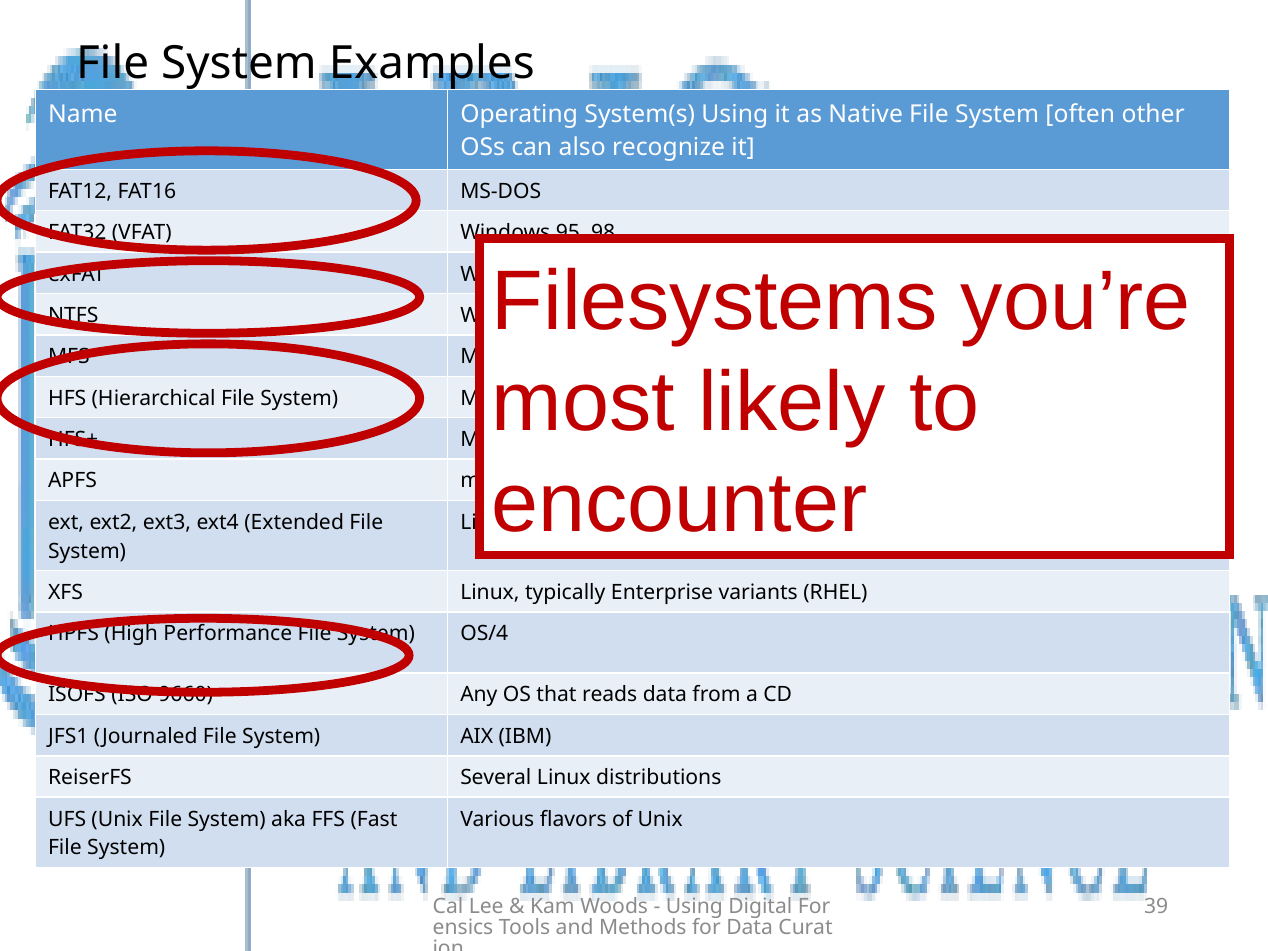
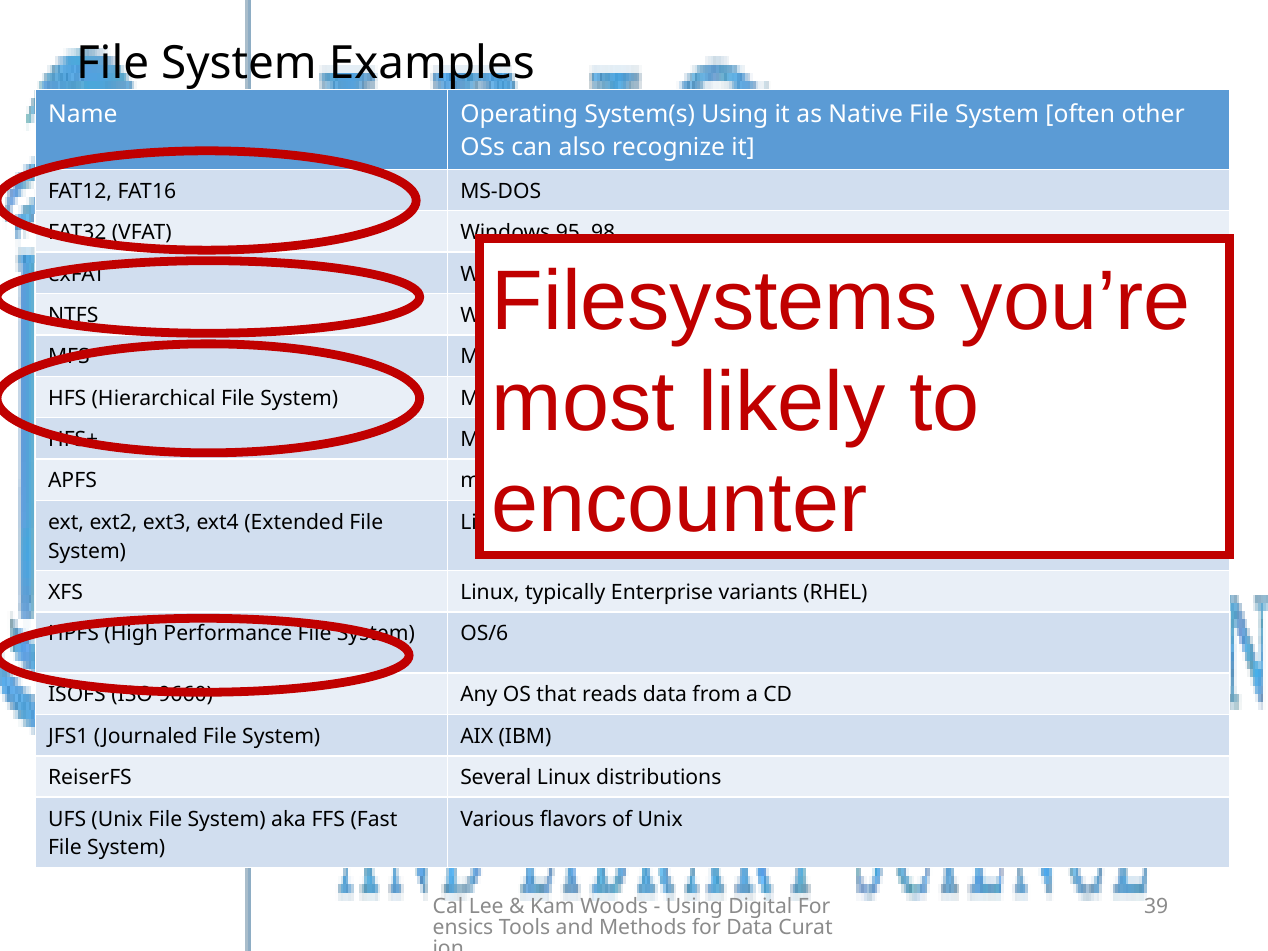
OS/4: OS/4 -> OS/6
